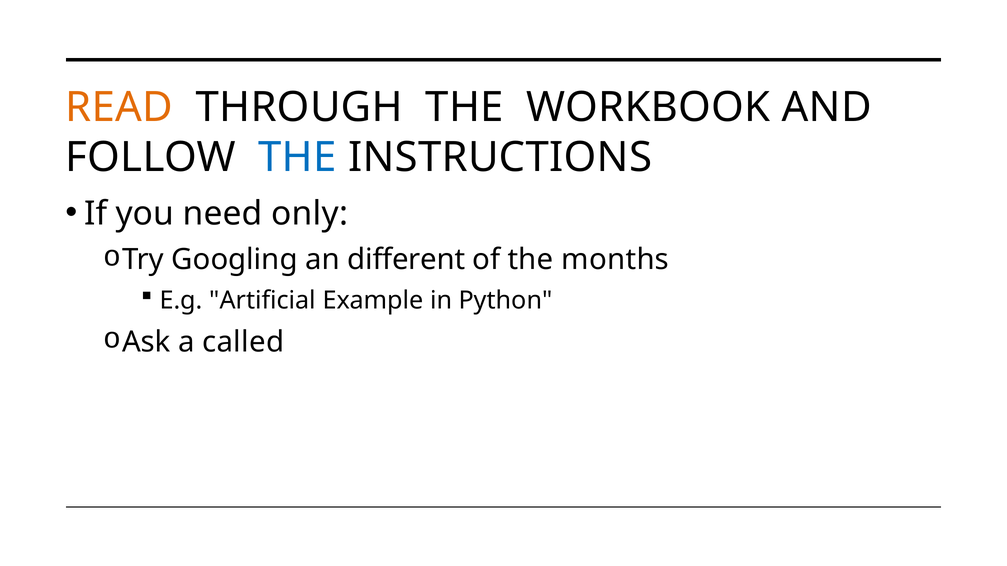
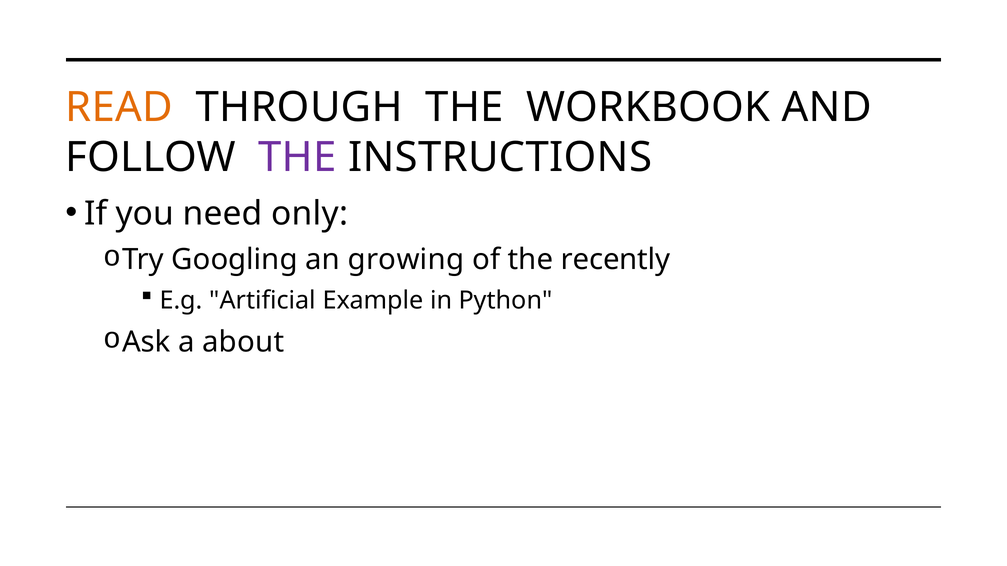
THE at (297, 158) colour: blue -> purple
different: different -> growing
months: months -> recently
called: called -> about
